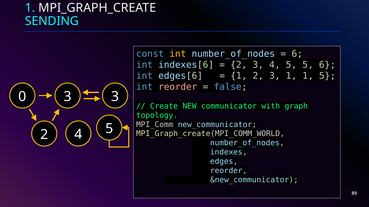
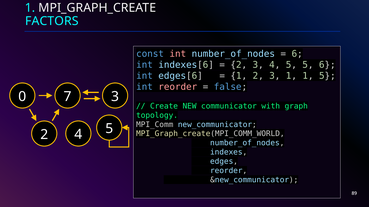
SENDING: SENDING -> FACTORS
int at (178, 54) colour: yellow -> pink
0 3: 3 -> 7
